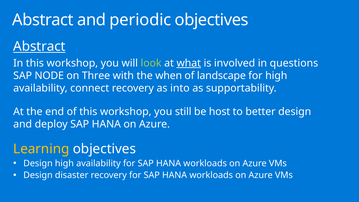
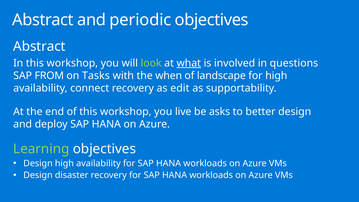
Abstract at (39, 46) underline: present -> none
NODE: NODE -> FROM
Three: Three -> Tasks
into: into -> edit
still: still -> live
host: host -> asks
Learning colour: yellow -> light green
